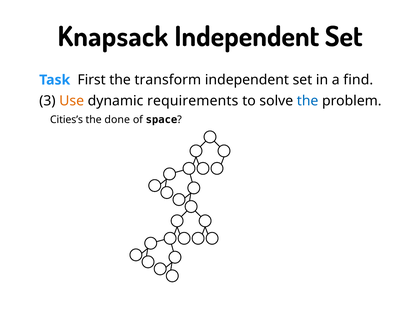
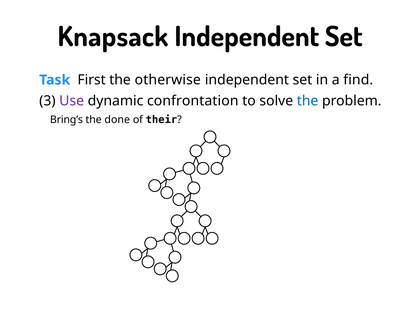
transform: transform -> otherwise
Use colour: orange -> purple
requirements: requirements -> confrontation
Cities’s: Cities’s -> Bring’s
space: space -> their
